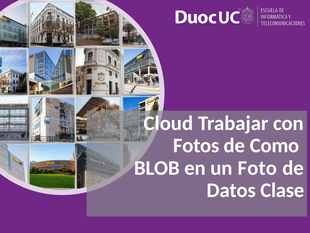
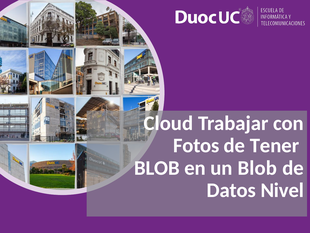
Como: Como -> Tener
un Foto: Foto -> Blob
Clase: Clase -> Nivel
